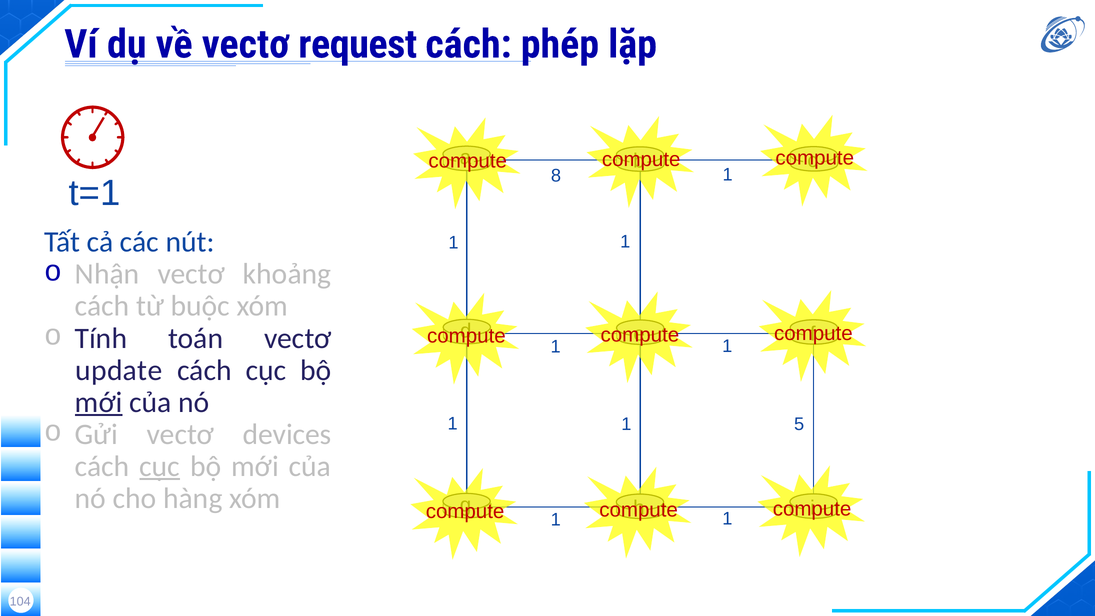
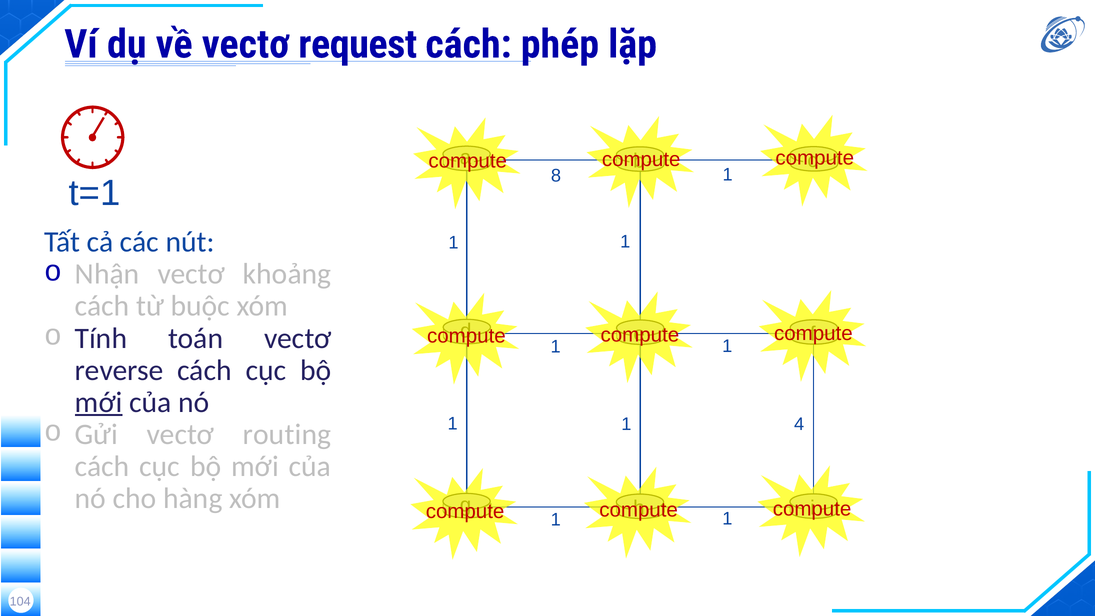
update: update -> reverse
5: 5 -> 4
devices: devices -> routing
cục at (160, 466) underline: present -> none
